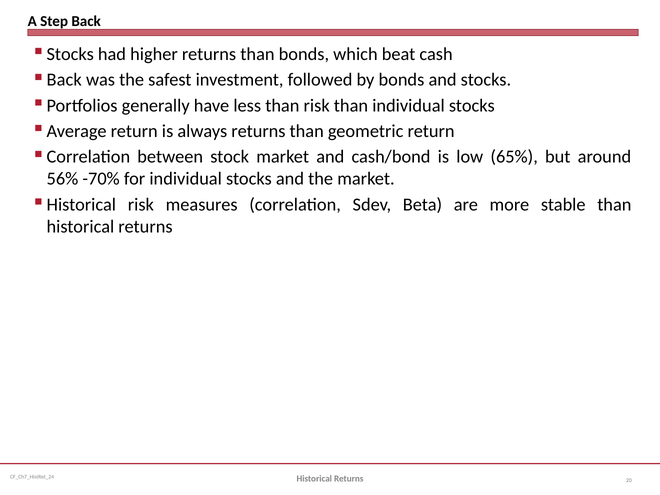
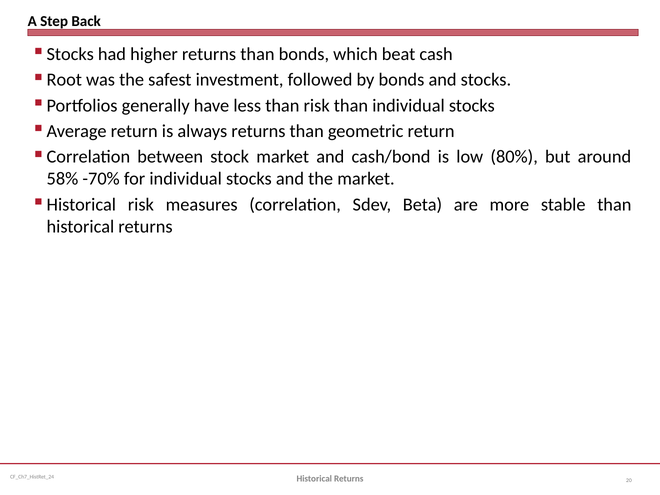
Back at (64, 80): Back -> Root
65%: 65% -> 80%
56%: 56% -> 58%
